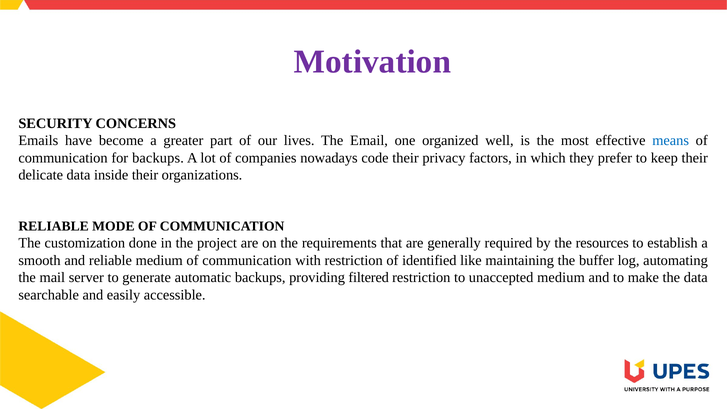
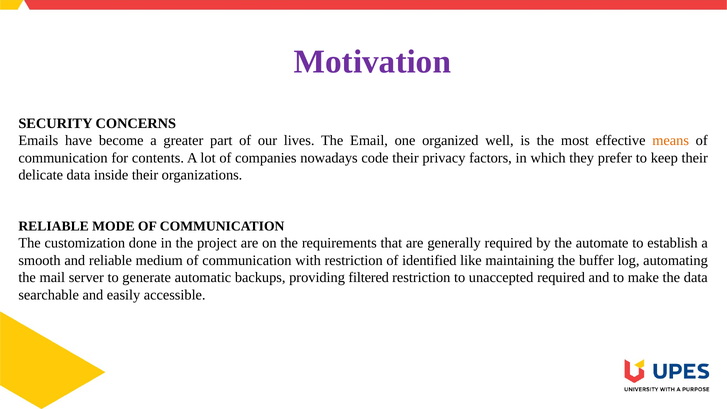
means colour: blue -> orange
for backups: backups -> contents
resources: resources -> automate
unaccepted medium: medium -> required
